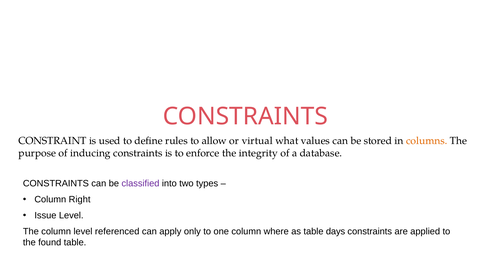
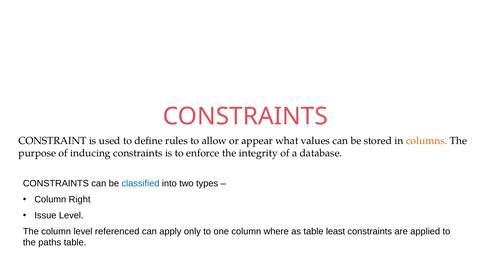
virtual: virtual -> appear
classified colour: purple -> blue
days: days -> least
found: found -> paths
